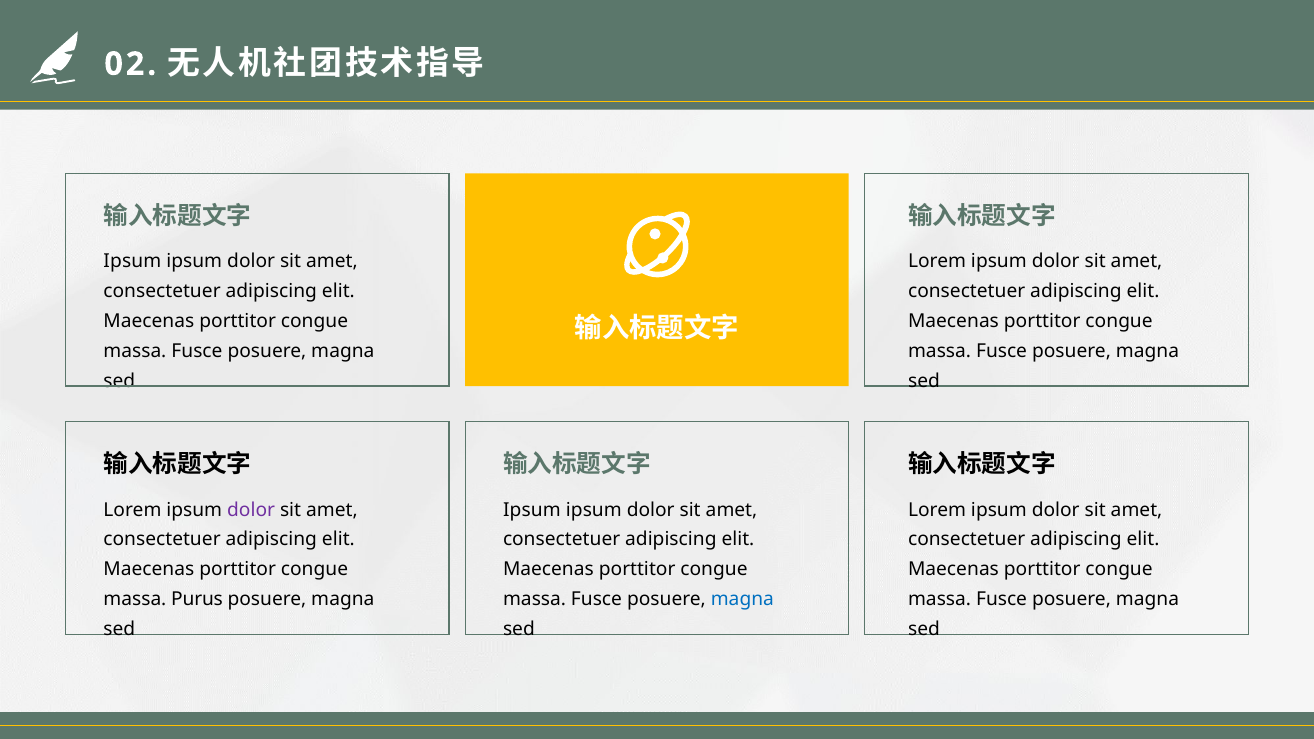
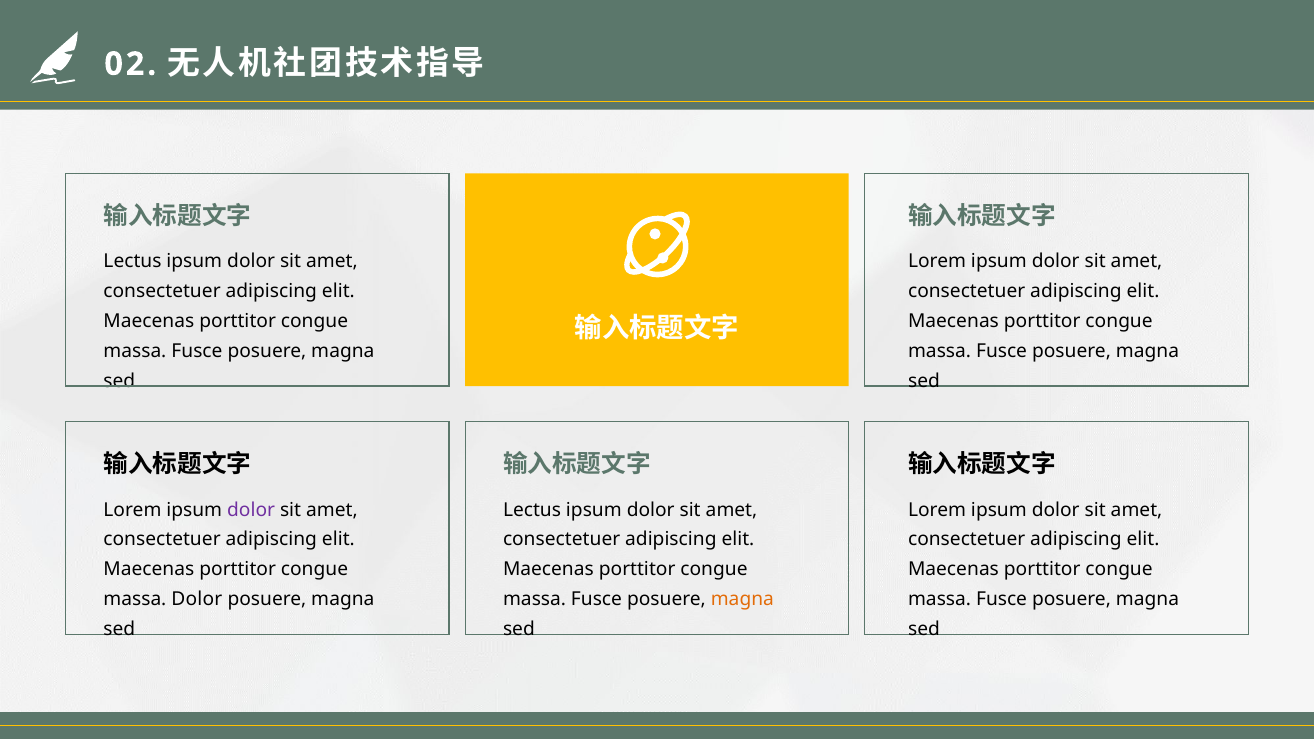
Ipsum at (132, 262): Ipsum -> Lectus
Ipsum at (532, 510): Ipsum -> Lectus
massa Purus: Purus -> Dolor
magna at (742, 599) colour: blue -> orange
